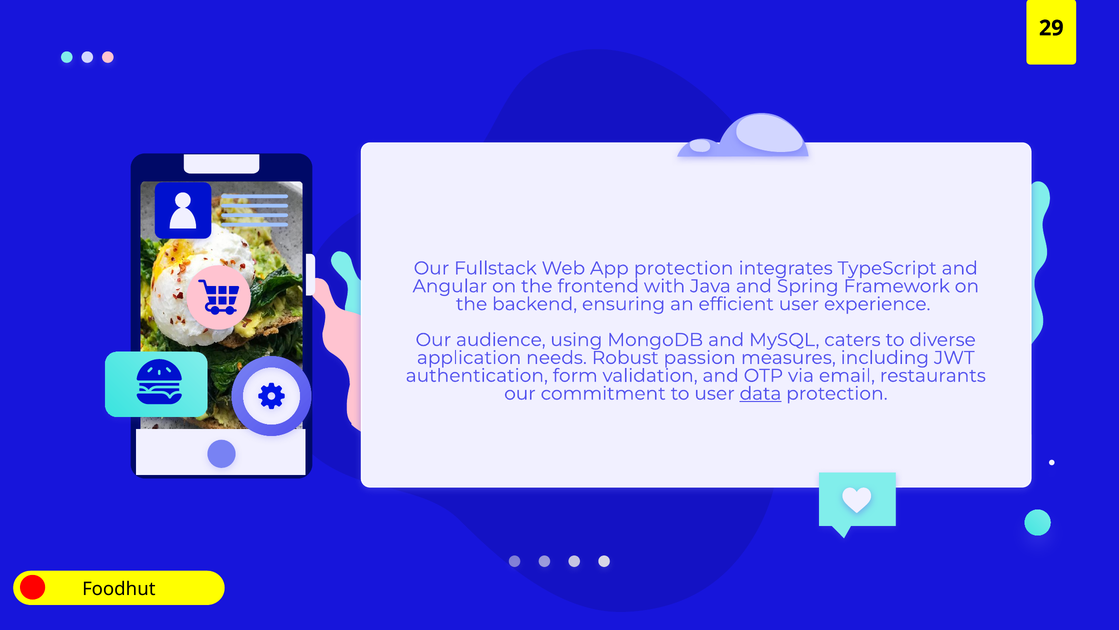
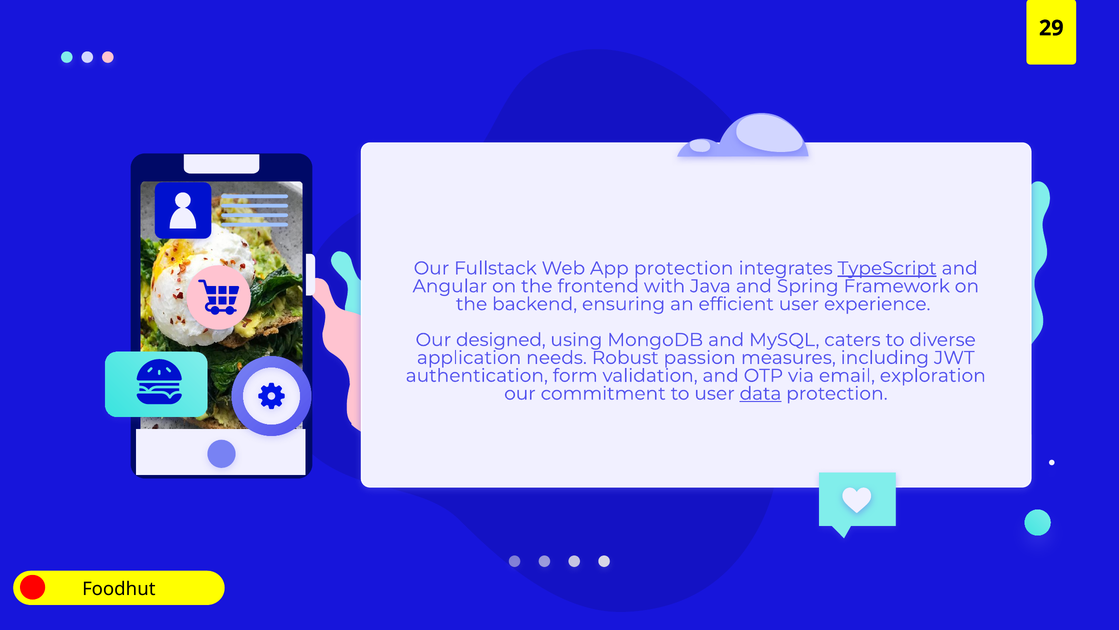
TypeScript underline: none -> present
audience: audience -> designed
restaurants: restaurants -> exploration
